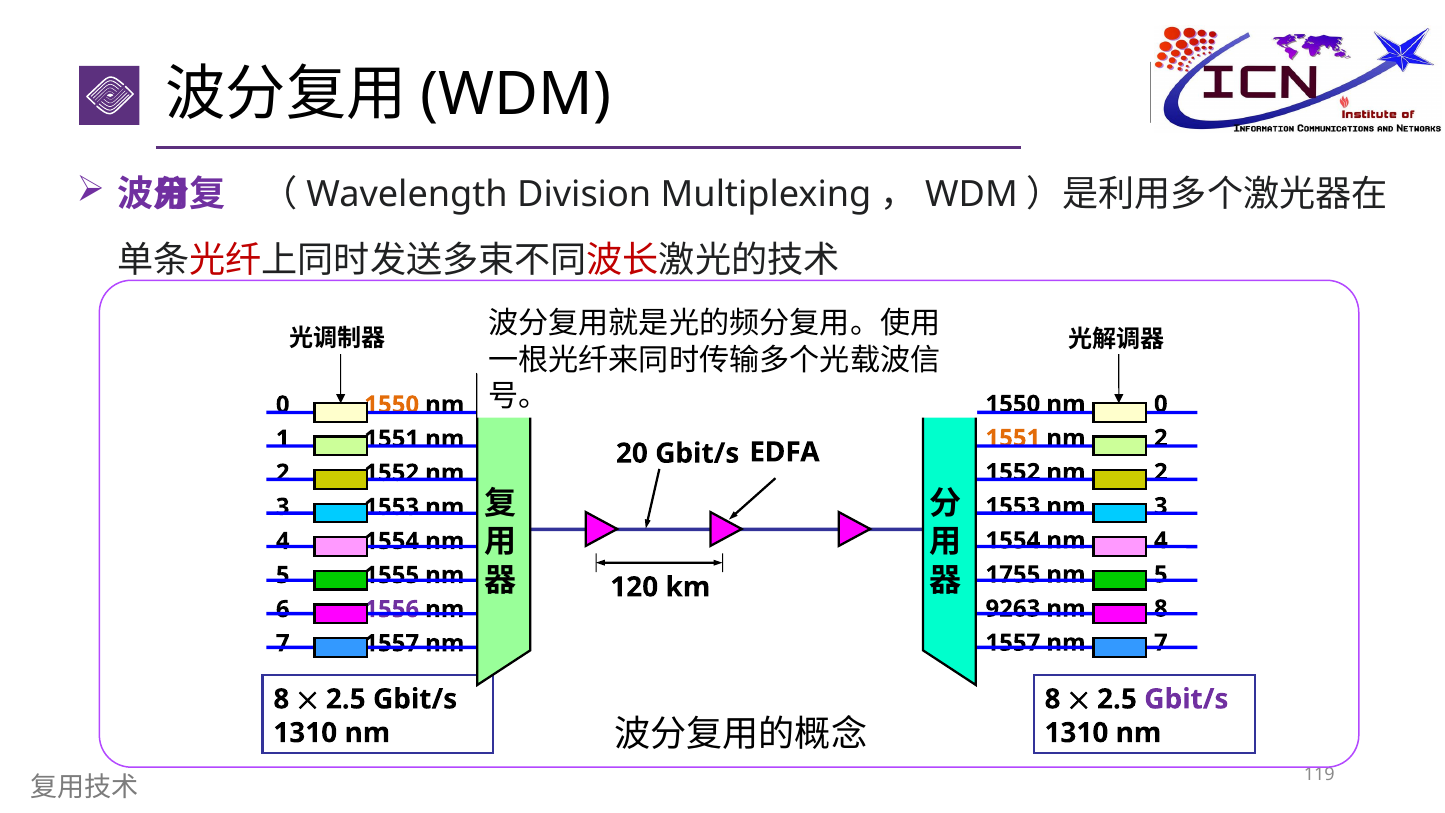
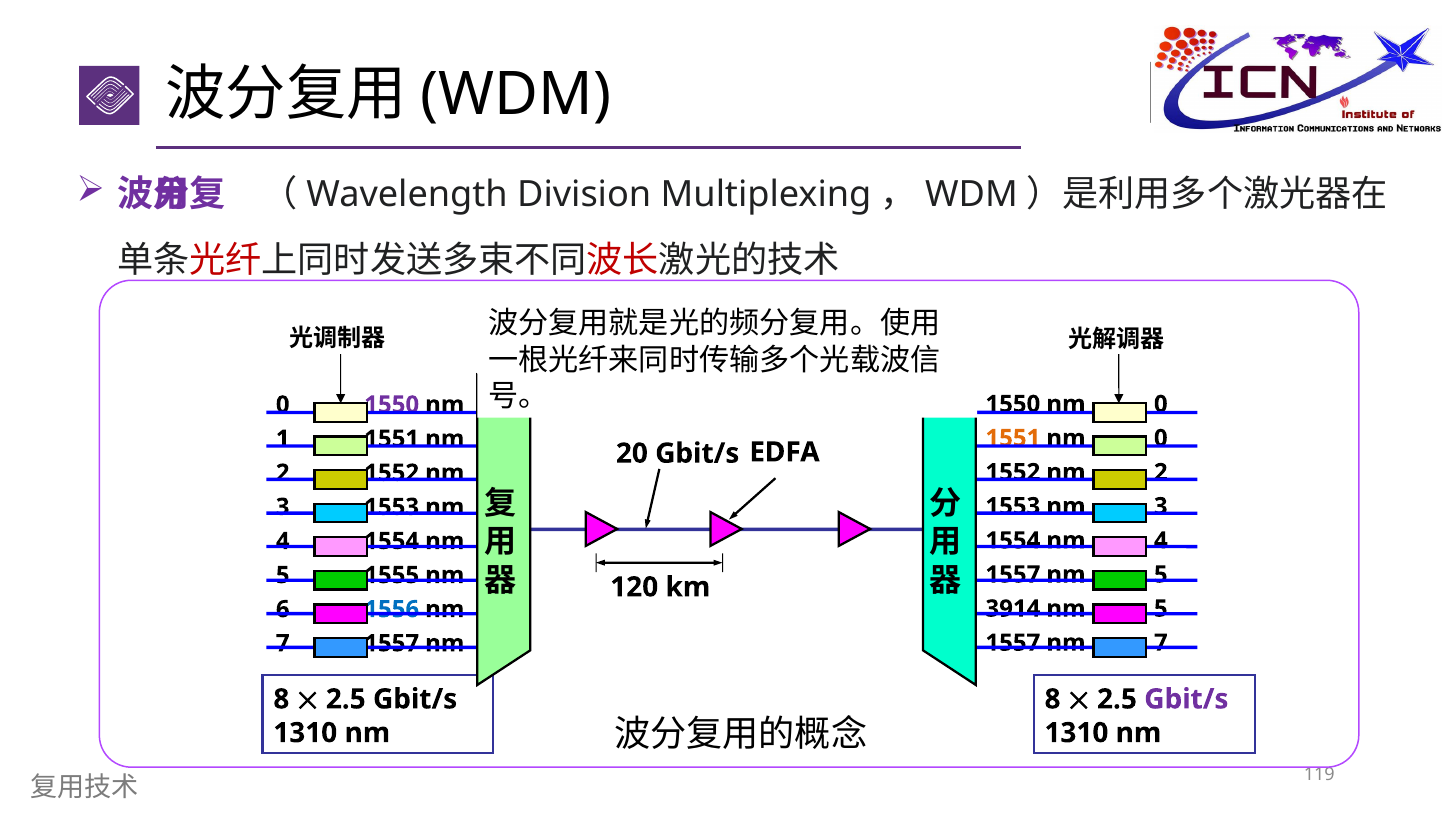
1550 at (392, 405) colour: orange -> purple
2 at (1161, 438): 2 -> 0
1755 at (1013, 574): 1755 -> 1557
9263: 9263 -> 3914
8 at (1161, 609): 8 -> 5
1556 colour: purple -> blue
